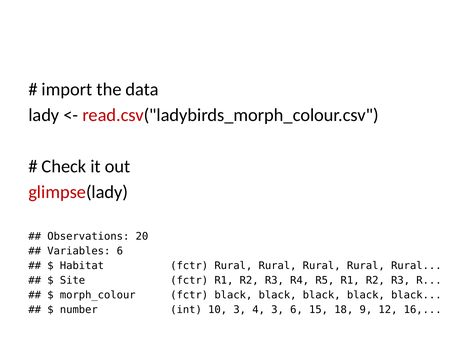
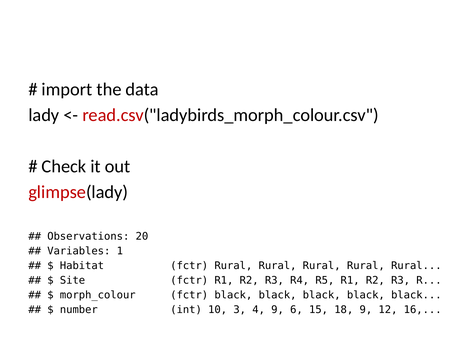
Variables 6: 6 -> 1
4 3: 3 -> 9
